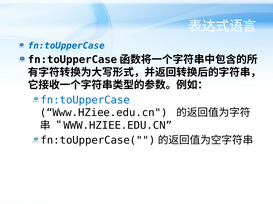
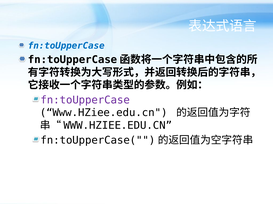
fn:toUpperCase at (85, 100) colour: blue -> purple
